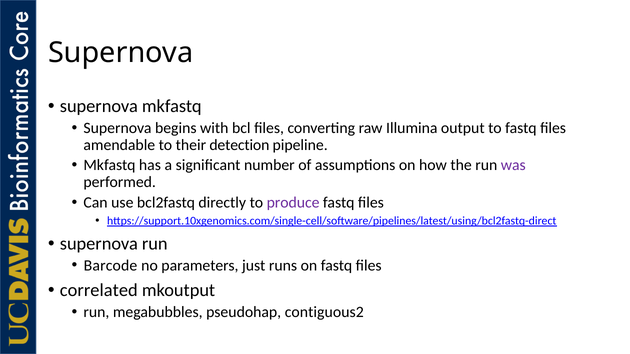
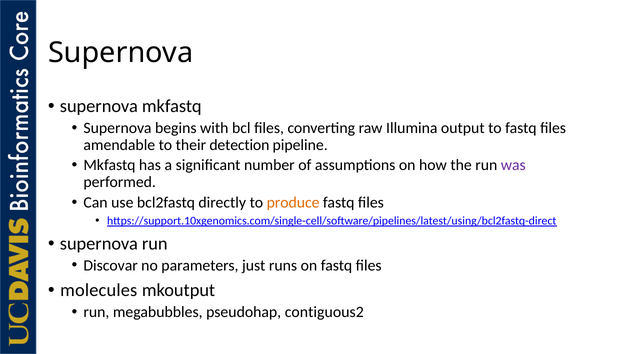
produce colour: purple -> orange
Barcode: Barcode -> Discovar
correlated: correlated -> molecules
